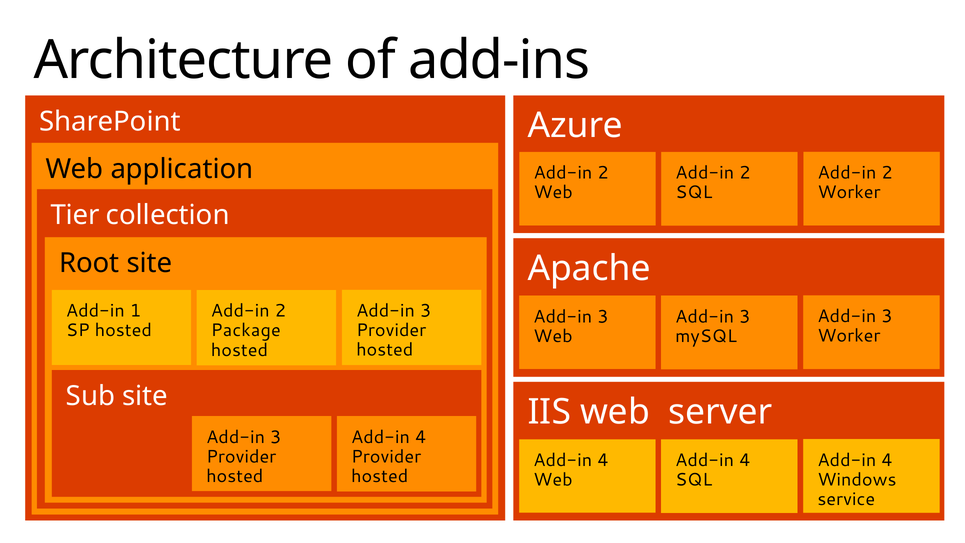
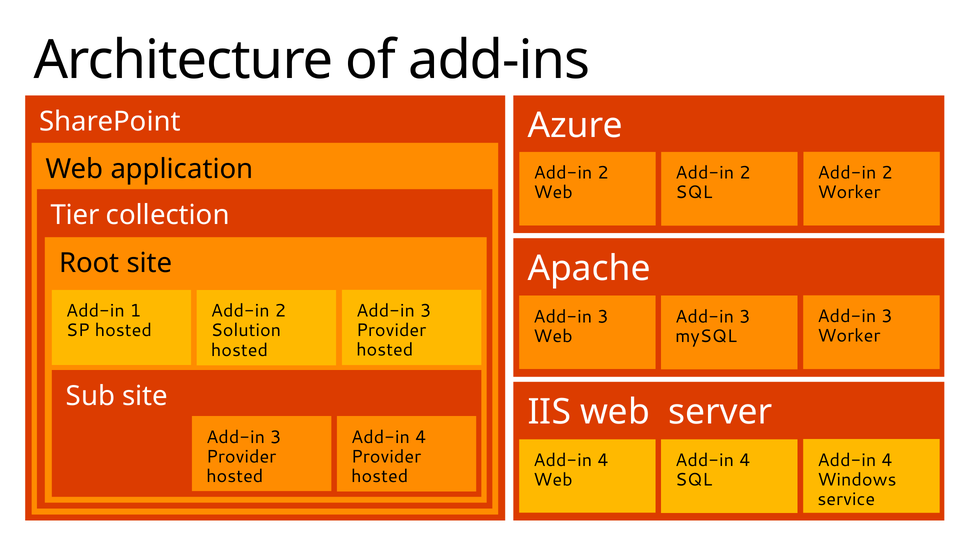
Package: Package -> Solution
